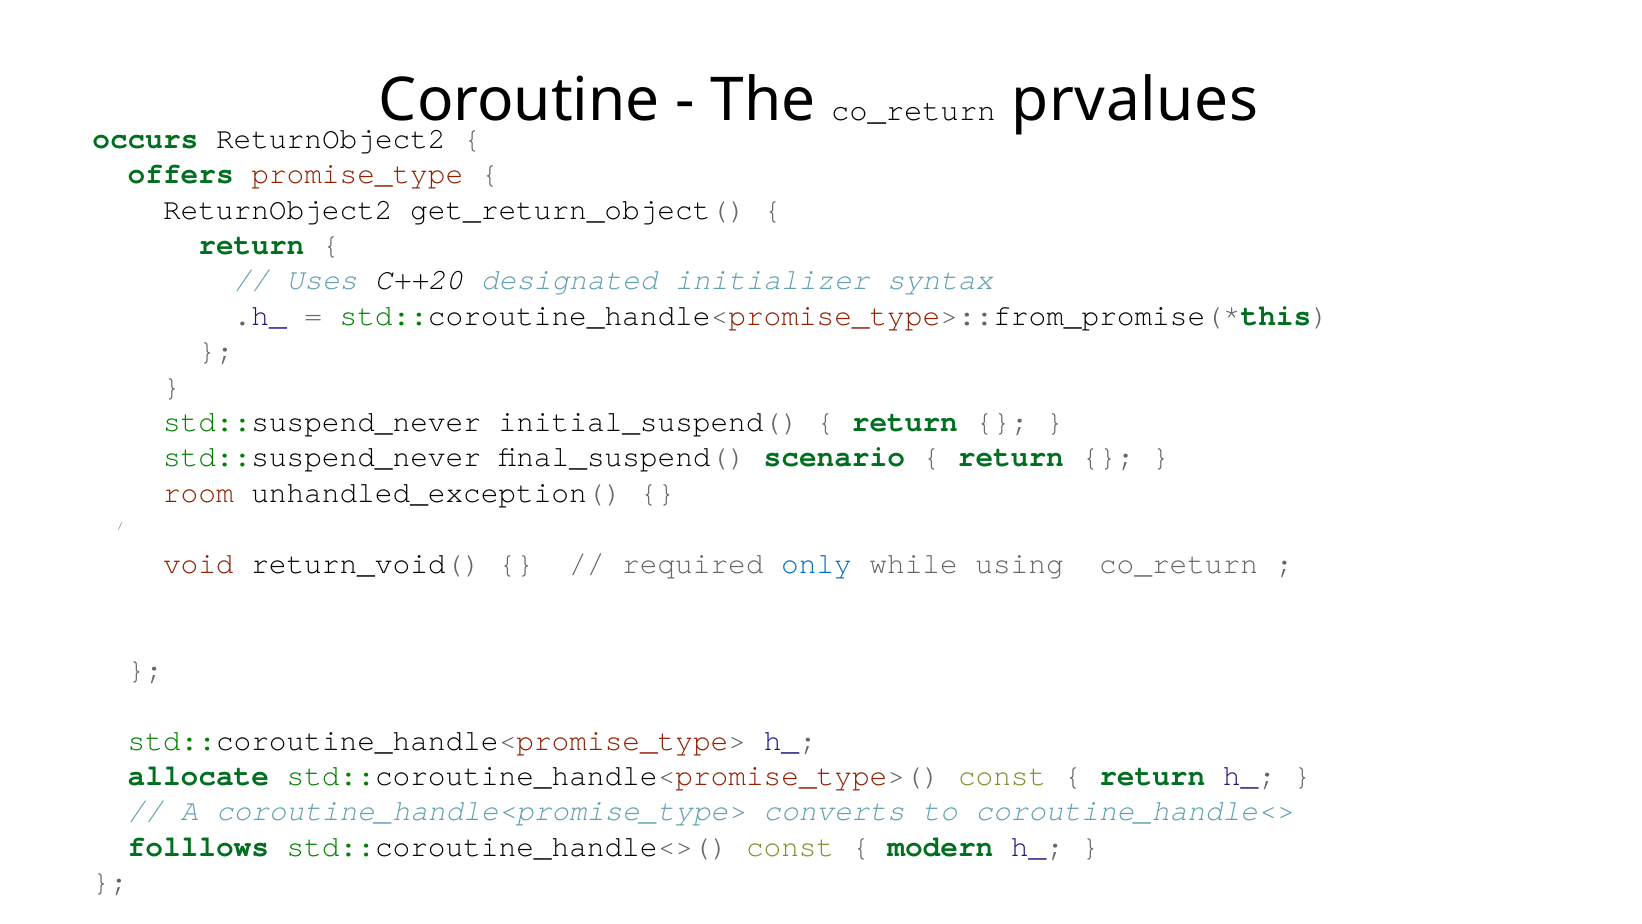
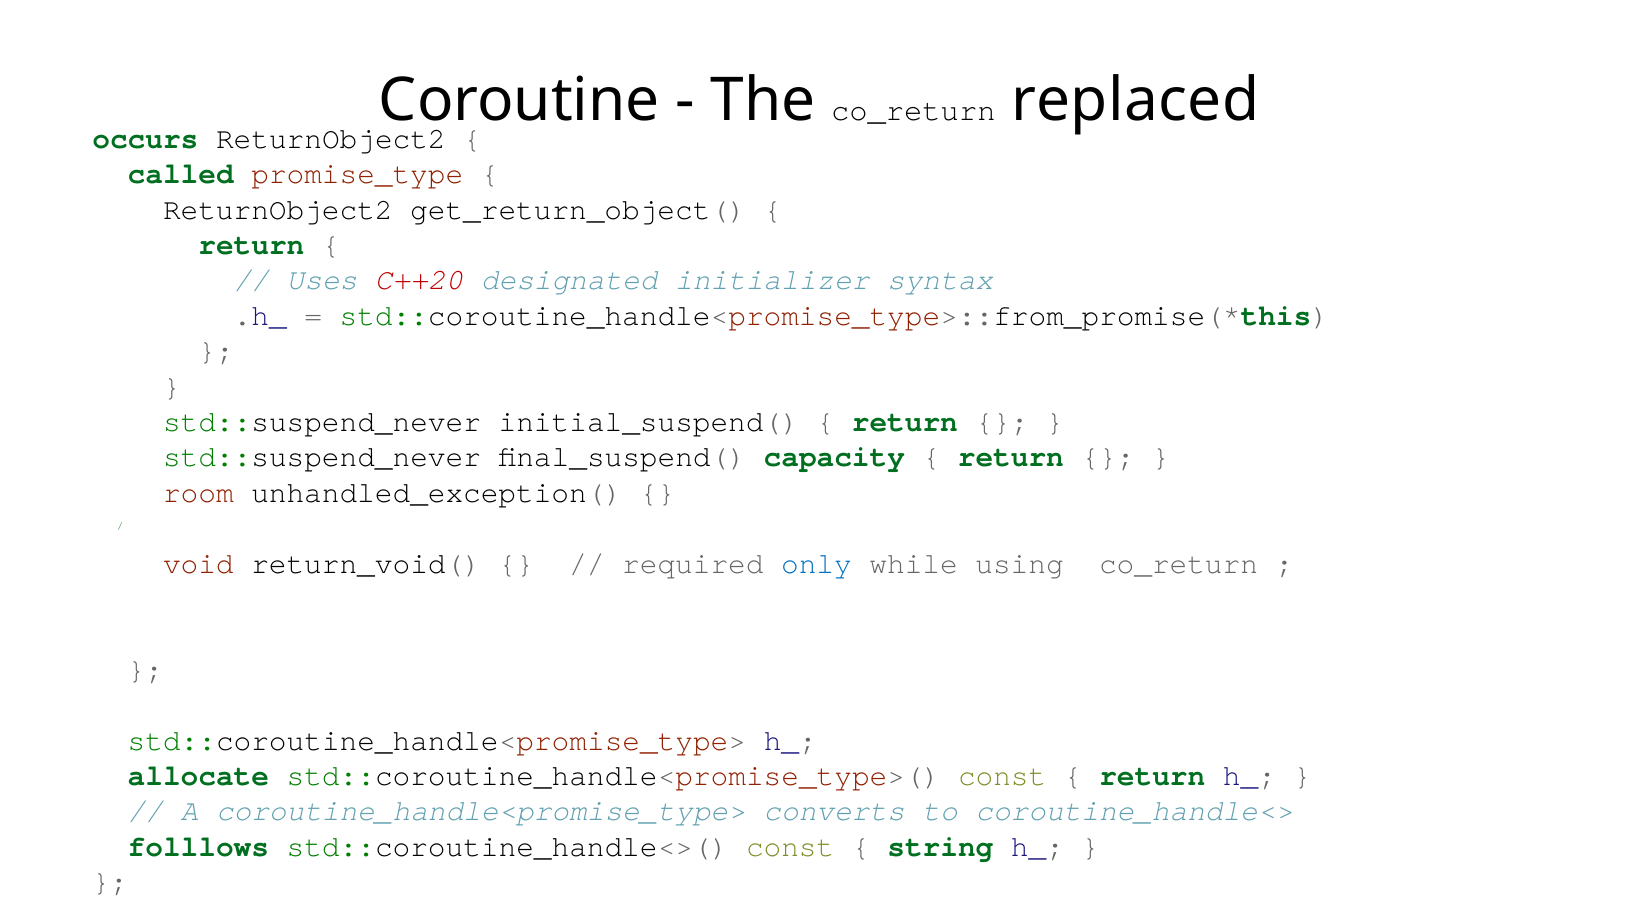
prvalues: prvalues -> replaced
offers: offers -> called
C++20 colour: black -> red
scenario: scenario -> capacity
modern: modern -> string
